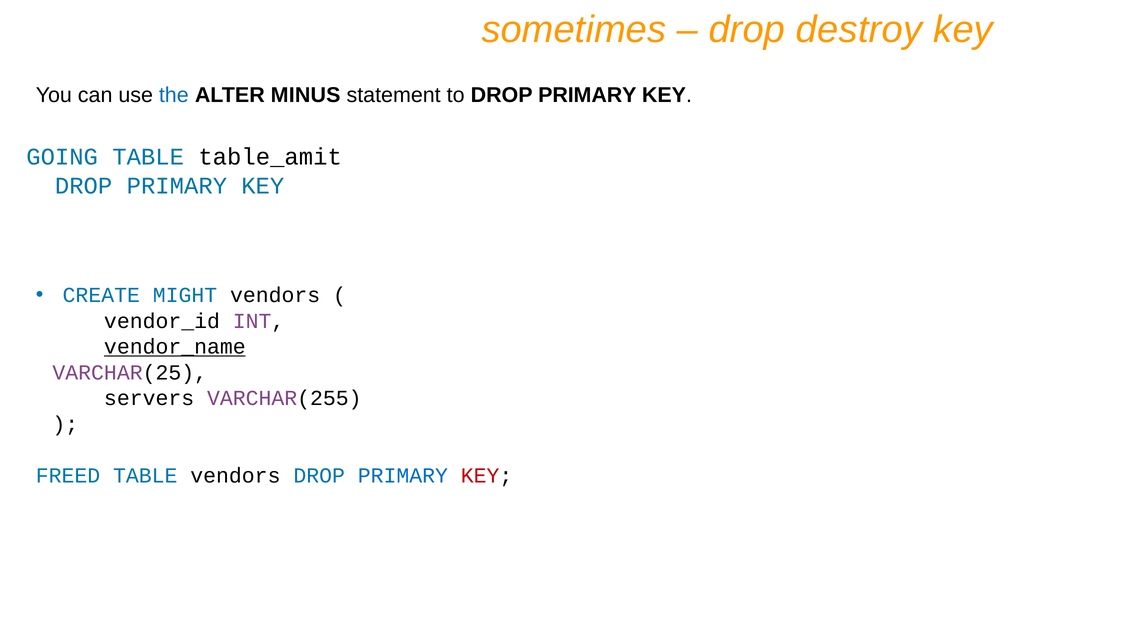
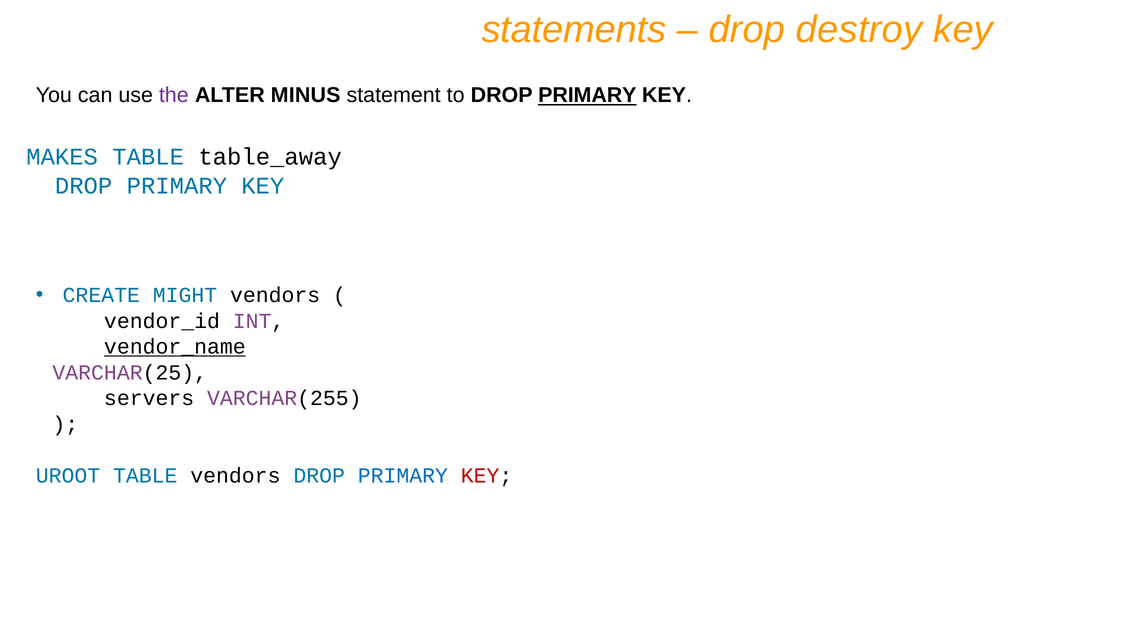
sometimes: sometimes -> statements
the colour: blue -> purple
PRIMARY at (587, 95) underline: none -> present
GOING: GOING -> MAKES
table_amit: table_amit -> table_away
FREED: FREED -> UROOT
